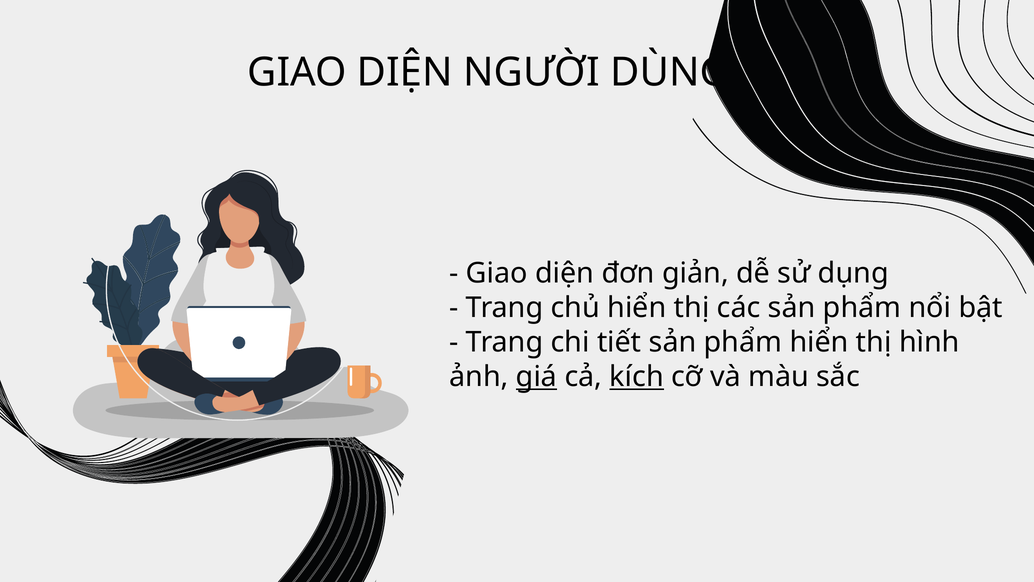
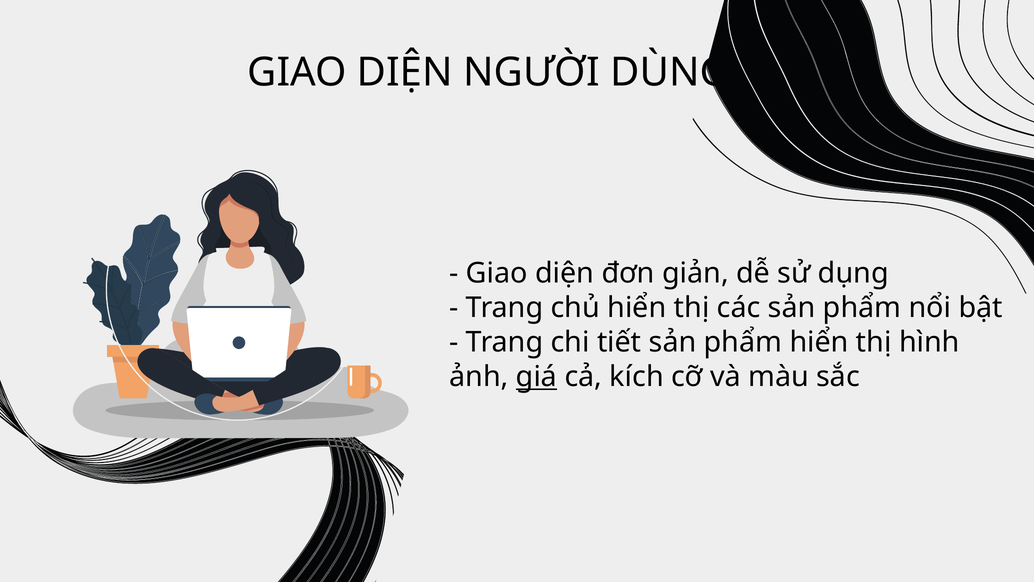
kích underline: present -> none
